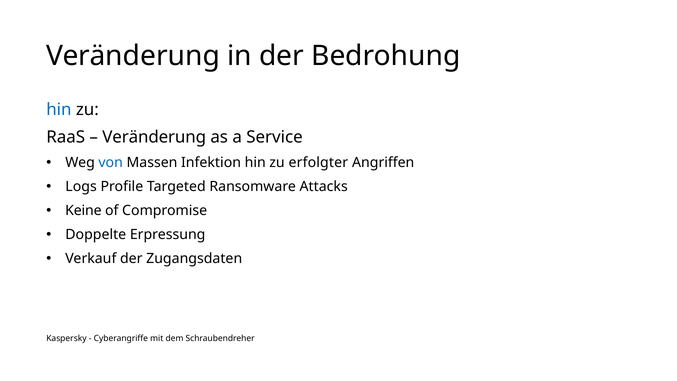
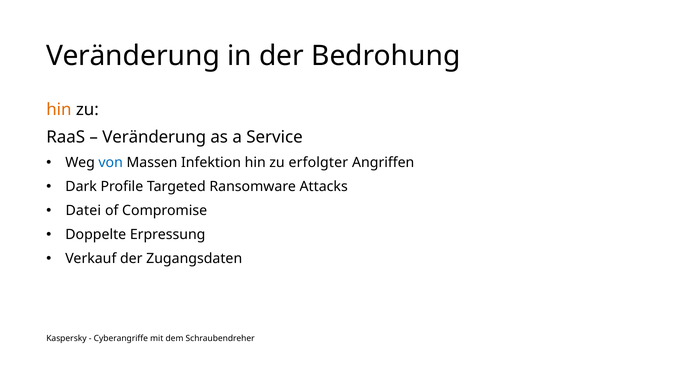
hin at (59, 110) colour: blue -> orange
Logs: Logs -> Dark
Keine: Keine -> Datei
